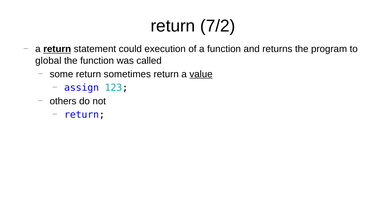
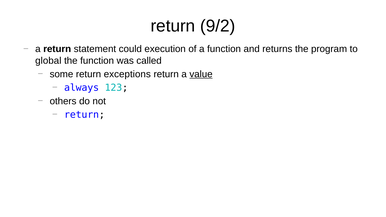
7/2: 7/2 -> 9/2
return at (57, 49) underline: present -> none
sometimes: sometimes -> exceptions
assign: assign -> always
